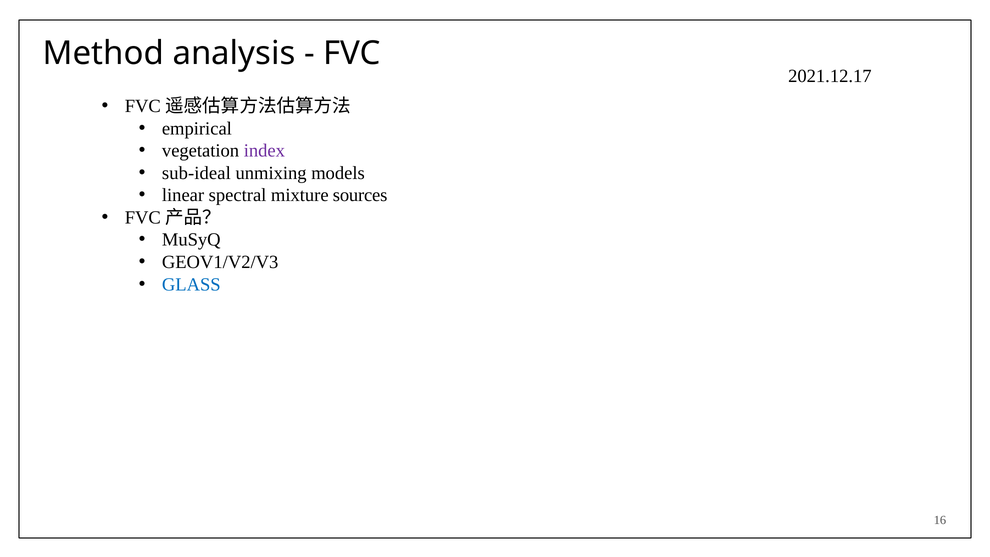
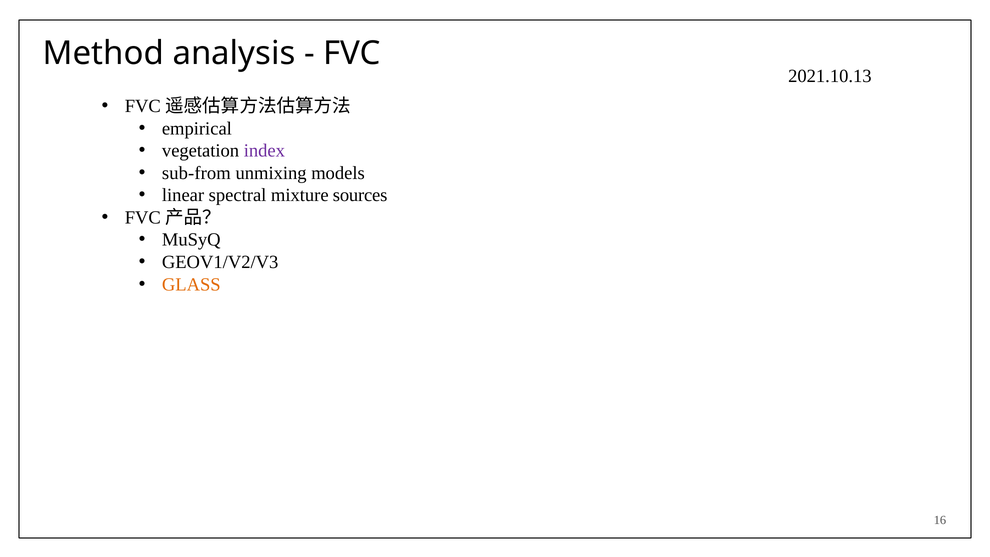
2021.12.17: 2021.12.17 -> 2021.10.13
sub-ideal: sub-ideal -> sub-from
GLASS colour: blue -> orange
